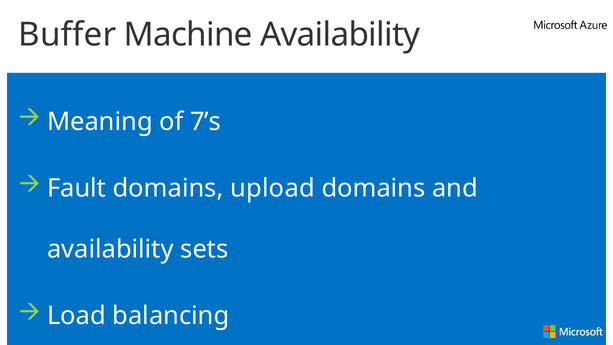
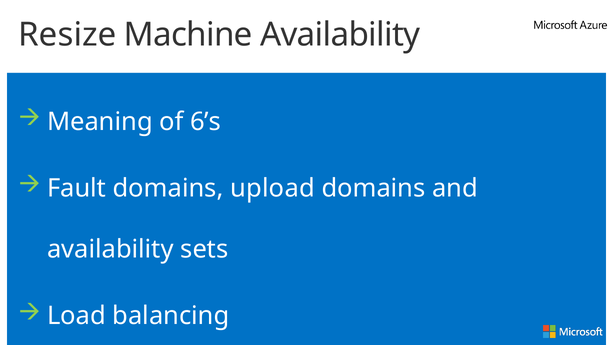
Buffer: Buffer -> Resize
7’s: 7’s -> 6’s
